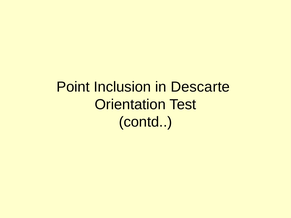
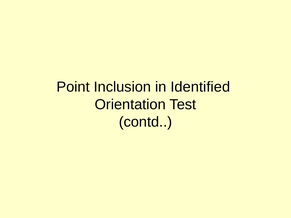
Descarte: Descarte -> Identified
